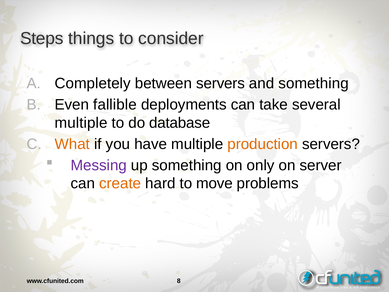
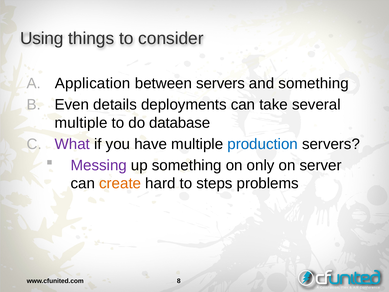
Steps: Steps -> Using
Completely: Completely -> Application
fallible: fallible -> details
What colour: orange -> purple
production colour: orange -> blue
move: move -> steps
